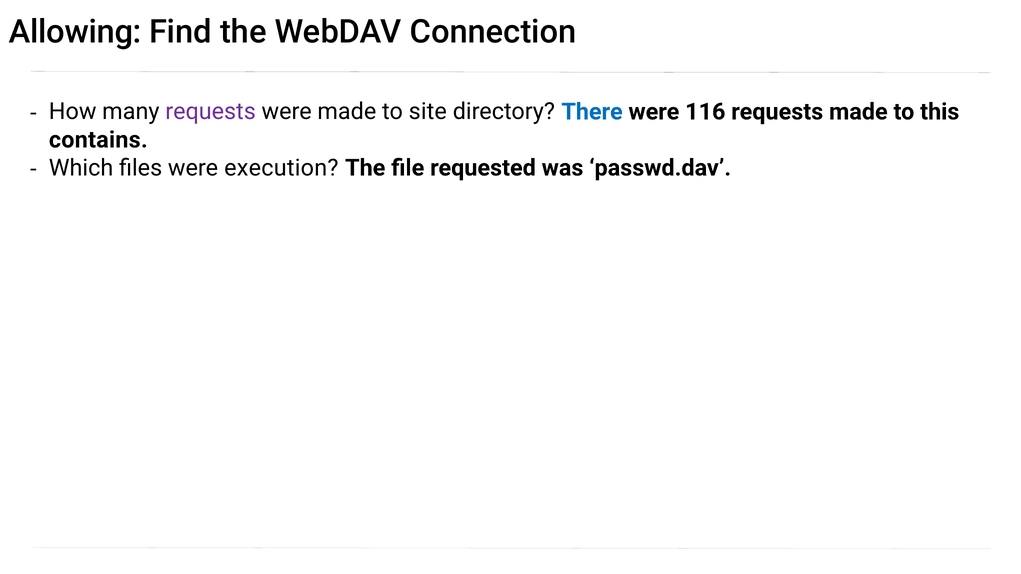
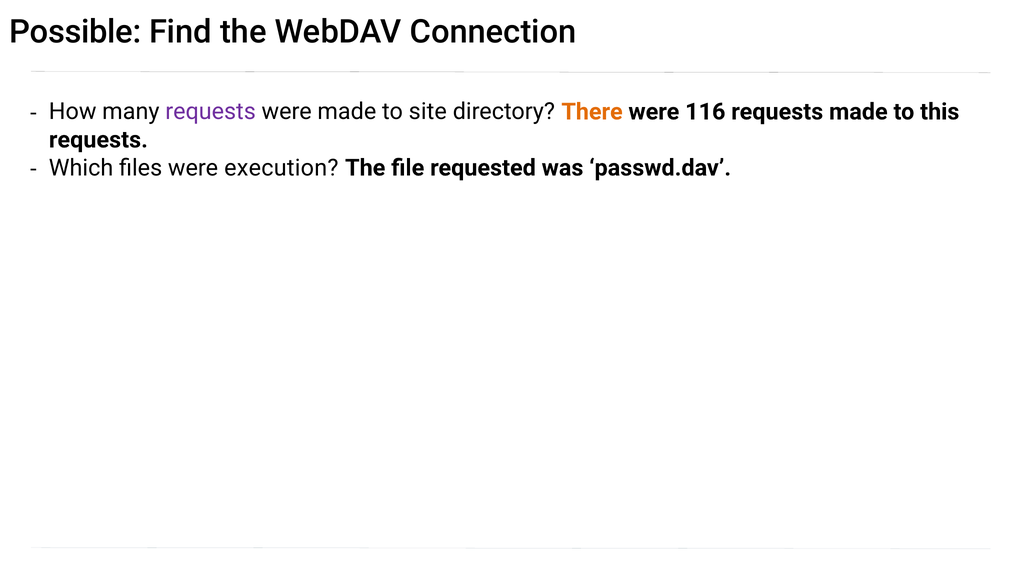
Allowing: Allowing -> Possible
There colour: blue -> orange
contains at (98, 140): contains -> requests
